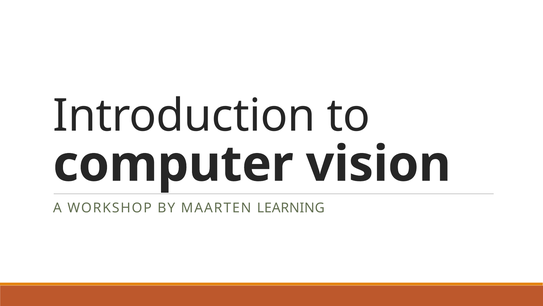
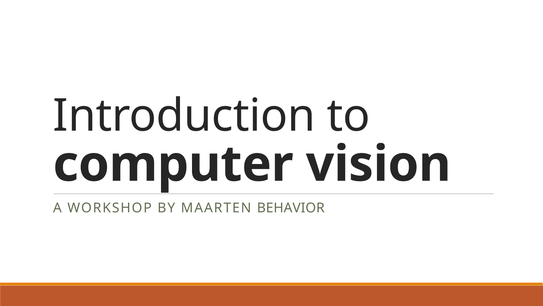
LEARNING: LEARNING -> BEHAVIOR
